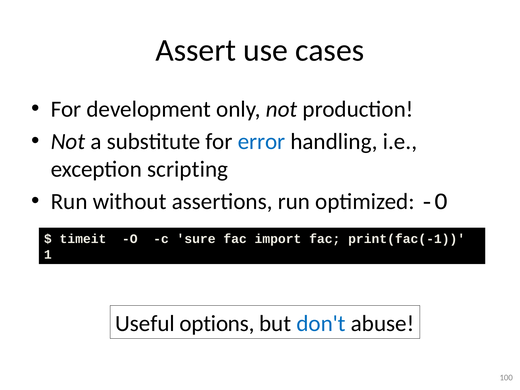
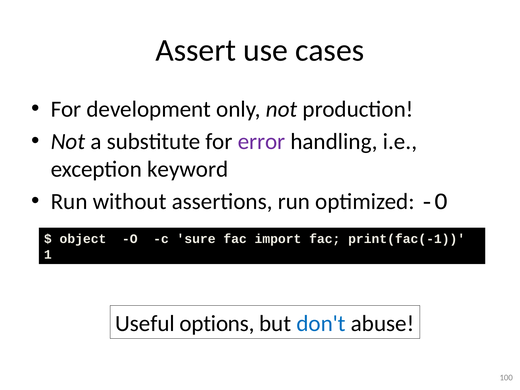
error colour: blue -> purple
scripting: scripting -> keyword
timeit: timeit -> object
